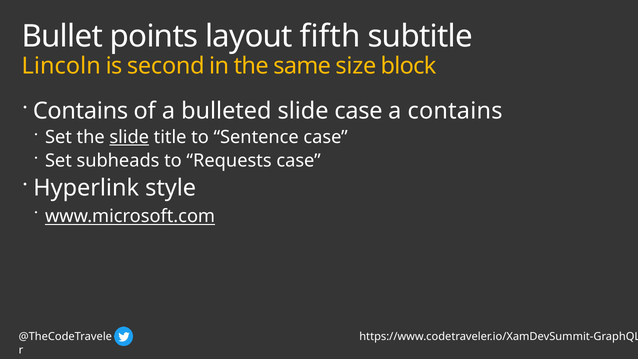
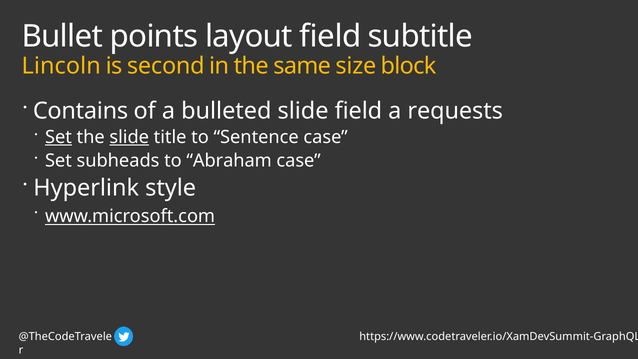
layout fifth: fifth -> field
slide case: case -> field
a contains: contains -> requests
Set at (58, 137) underline: none -> present
Requests: Requests -> Abraham
